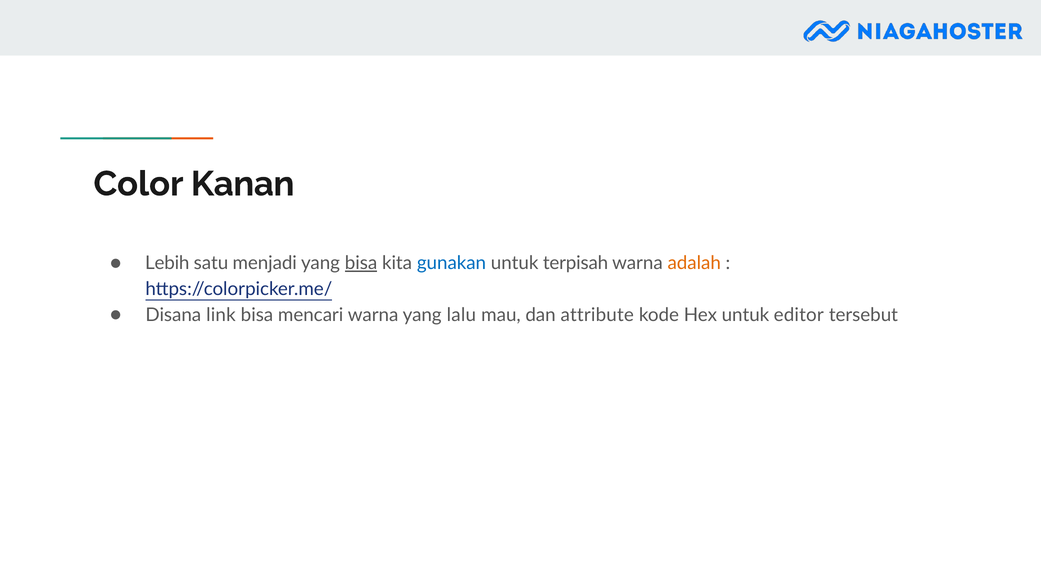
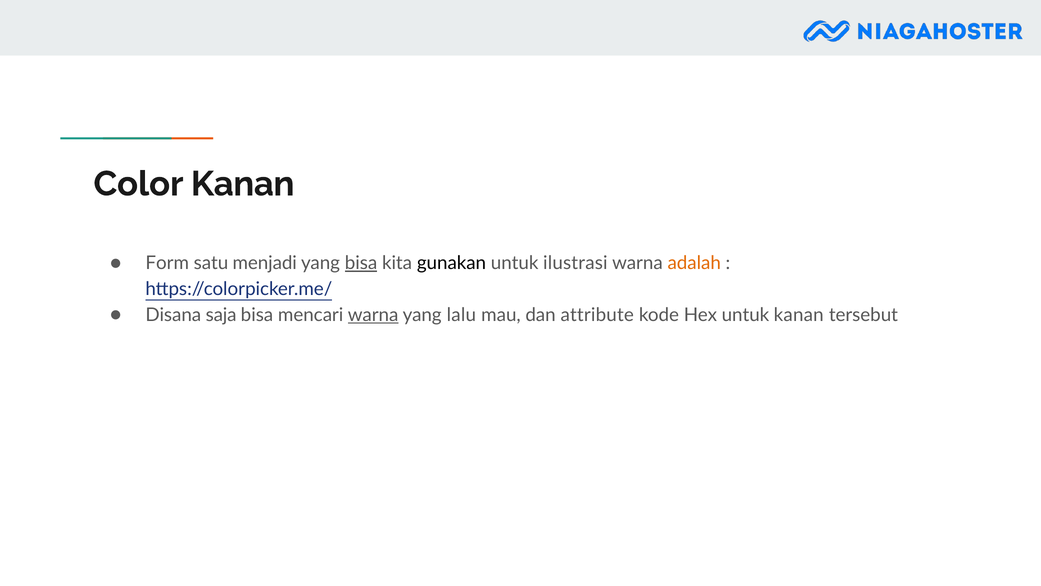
Lebih: Lebih -> Form
gunakan colour: blue -> black
terpisah: terpisah -> ilustrasi
link: link -> saja
warna at (373, 315) underline: none -> present
untuk editor: editor -> kanan
